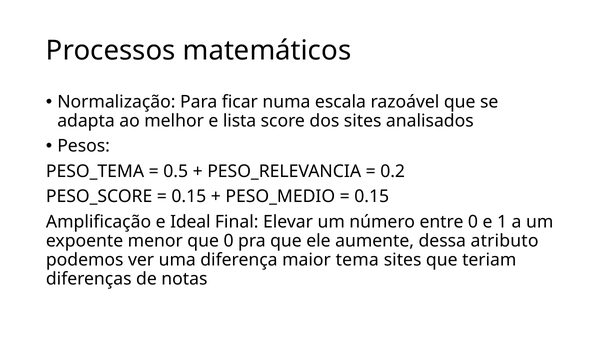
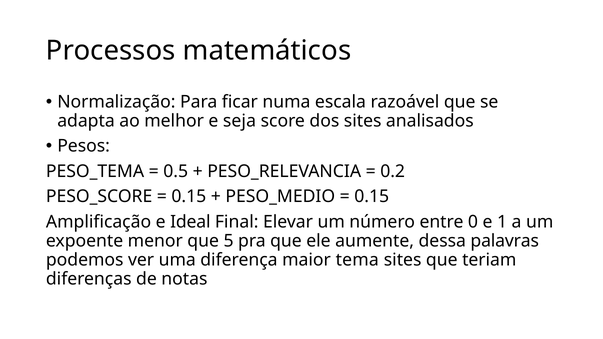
lista: lista -> seja
que 0: 0 -> 5
atributo: atributo -> palavras
